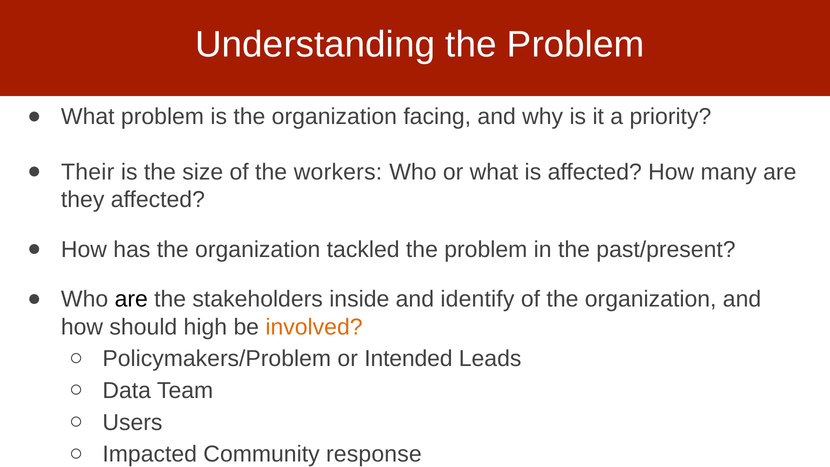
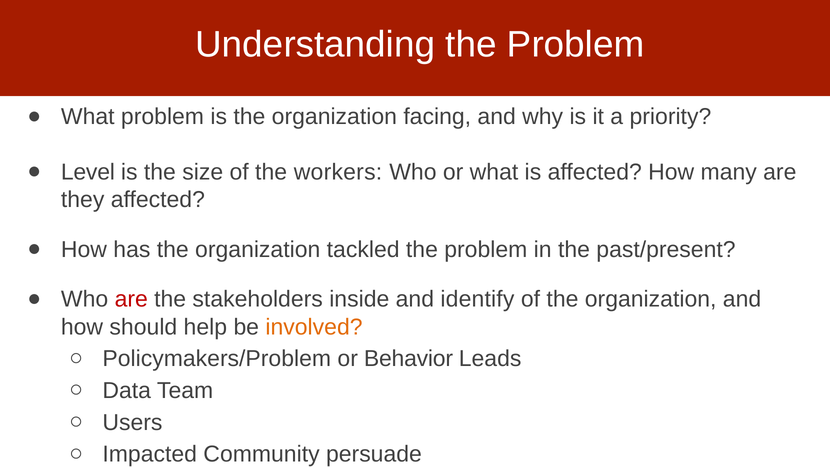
Their: Their -> Level
are at (131, 299) colour: black -> red
high: high -> help
Intended: Intended -> Behavior
response: response -> persuade
